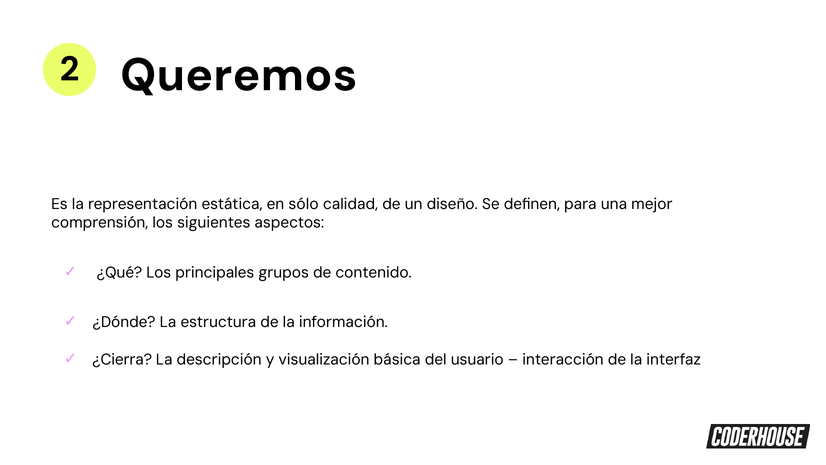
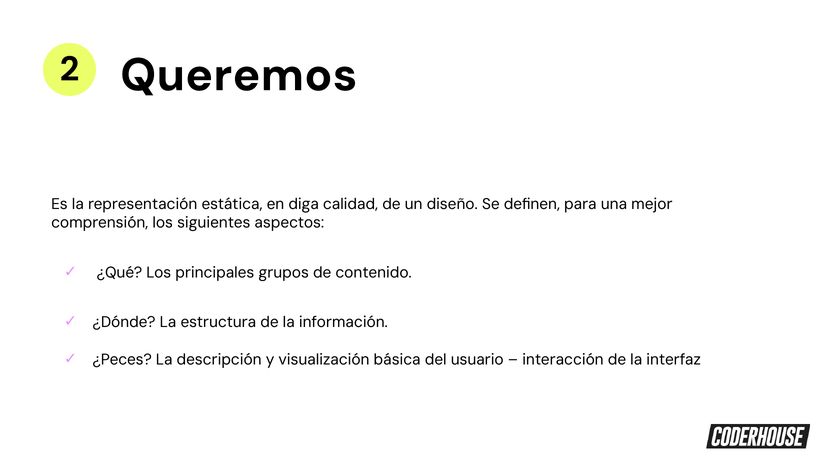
sólo: sólo -> diga
¿Cierra: ¿Cierra -> ¿Peces
